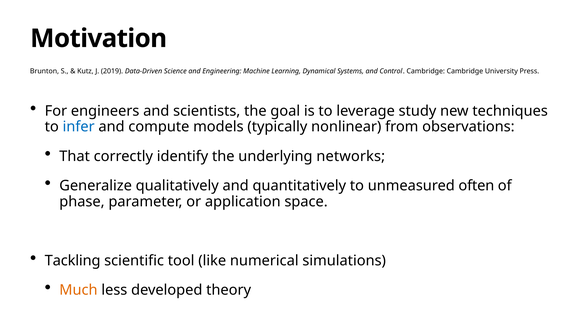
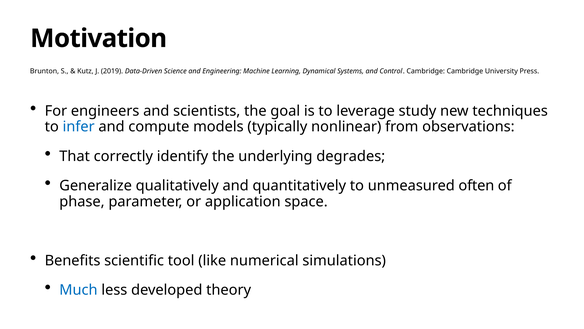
networks: networks -> degrades
Tackling: Tackling -> Benefits
Much colour: orange -> blue
